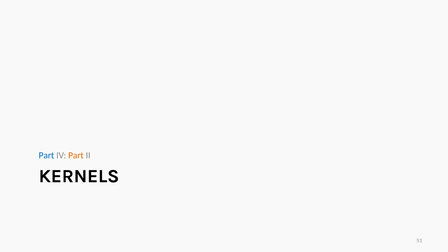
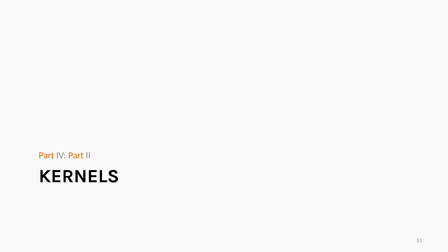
Part at (46, 155) colour: blue -> orange
